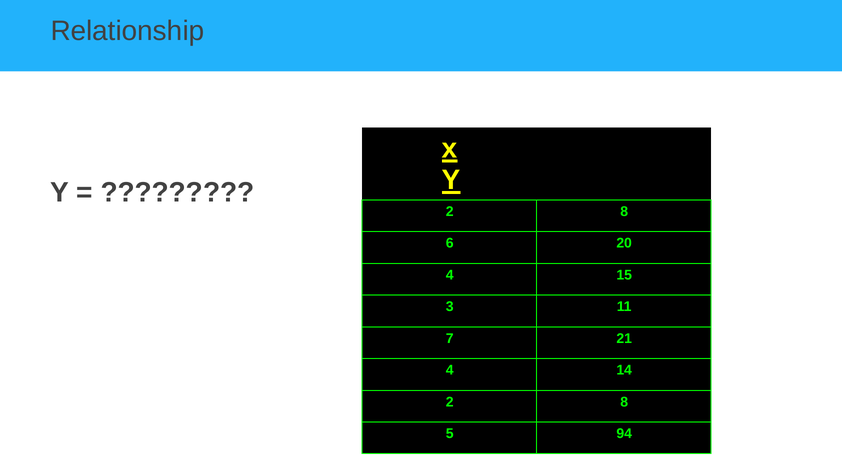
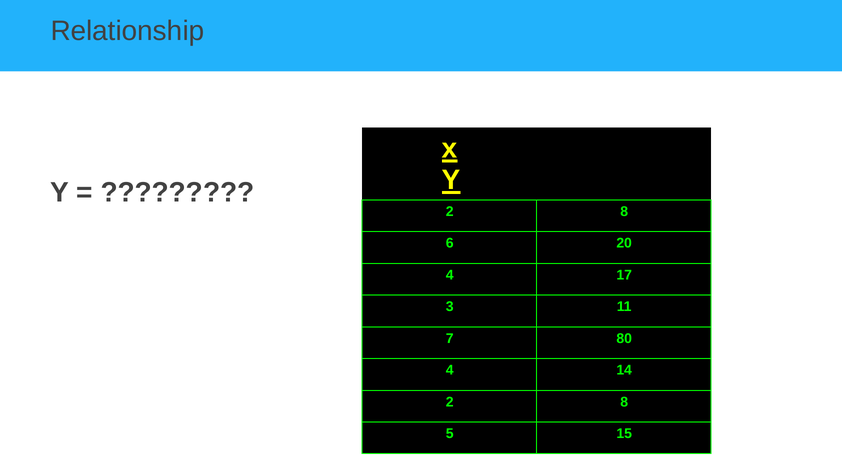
15: 15 -> 17
21: 21 -> 80
94: 94 -> 15
